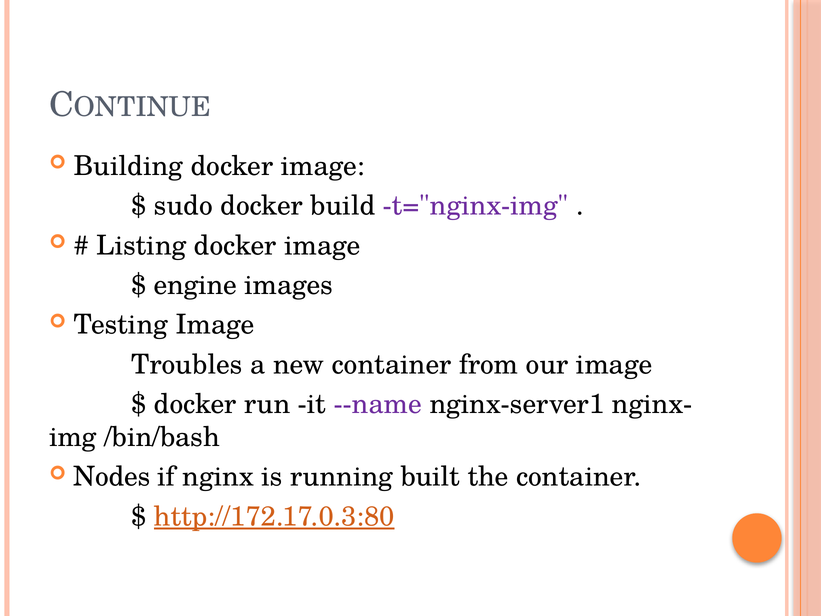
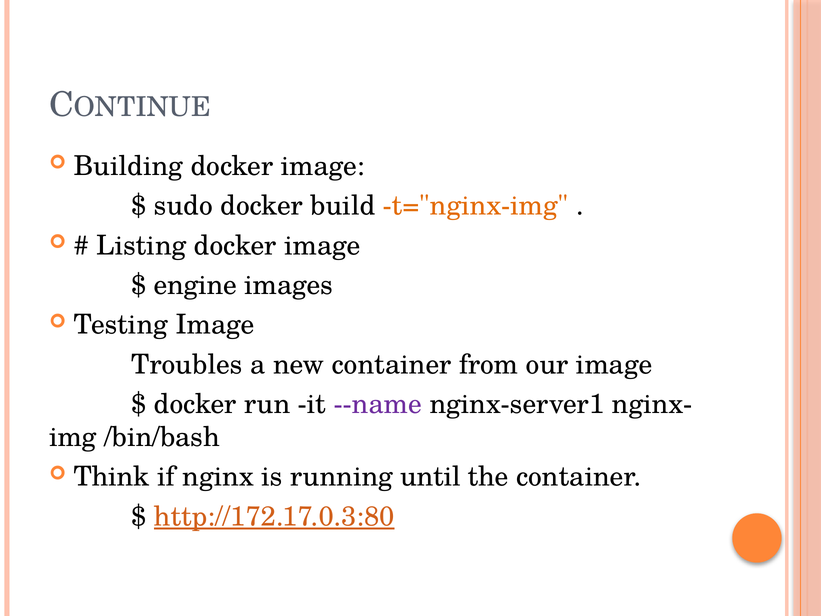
t="nginx-img colour: purple -> orange
Nodes: Nodes -> Think
built: built -> until
